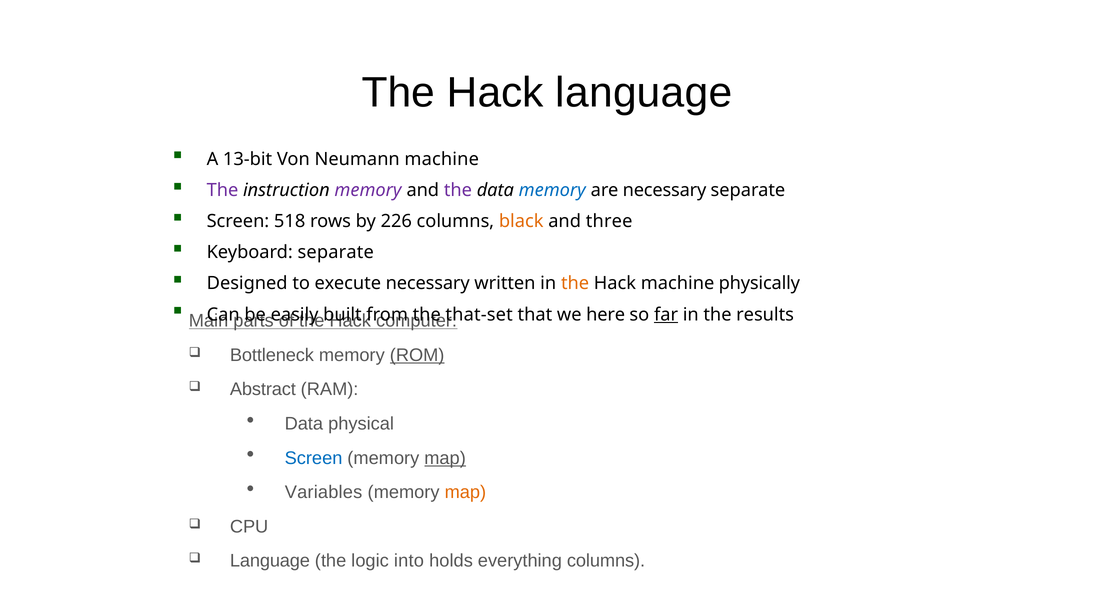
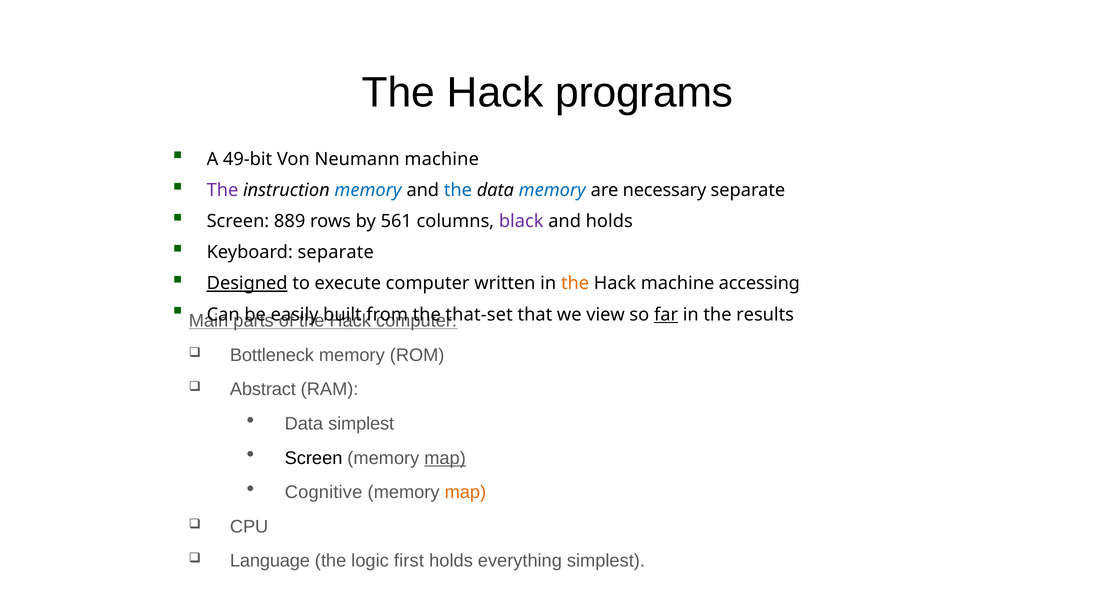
Hack language: language -> programs
13-bit: 13-bit -> 49-bit
memory at (368, 190) colour: purple -> blue
the at (458, 190) colour: purple -> blue
518: 518 -> 889
226: 226 -> 561
black colour: orange -> purple
and three: three -> holds
Designed underline: none -> present
execute necessary: necessary -> computer
physically: physically -> accessing
here: here -> view
ROM underline: present -> none
Data physical: physical -> simplest
Screen at (314, 458) colour: blue -> black
Variables: Variables -> Cognitive
into: into -> first
everything columns: columns -> simplest
